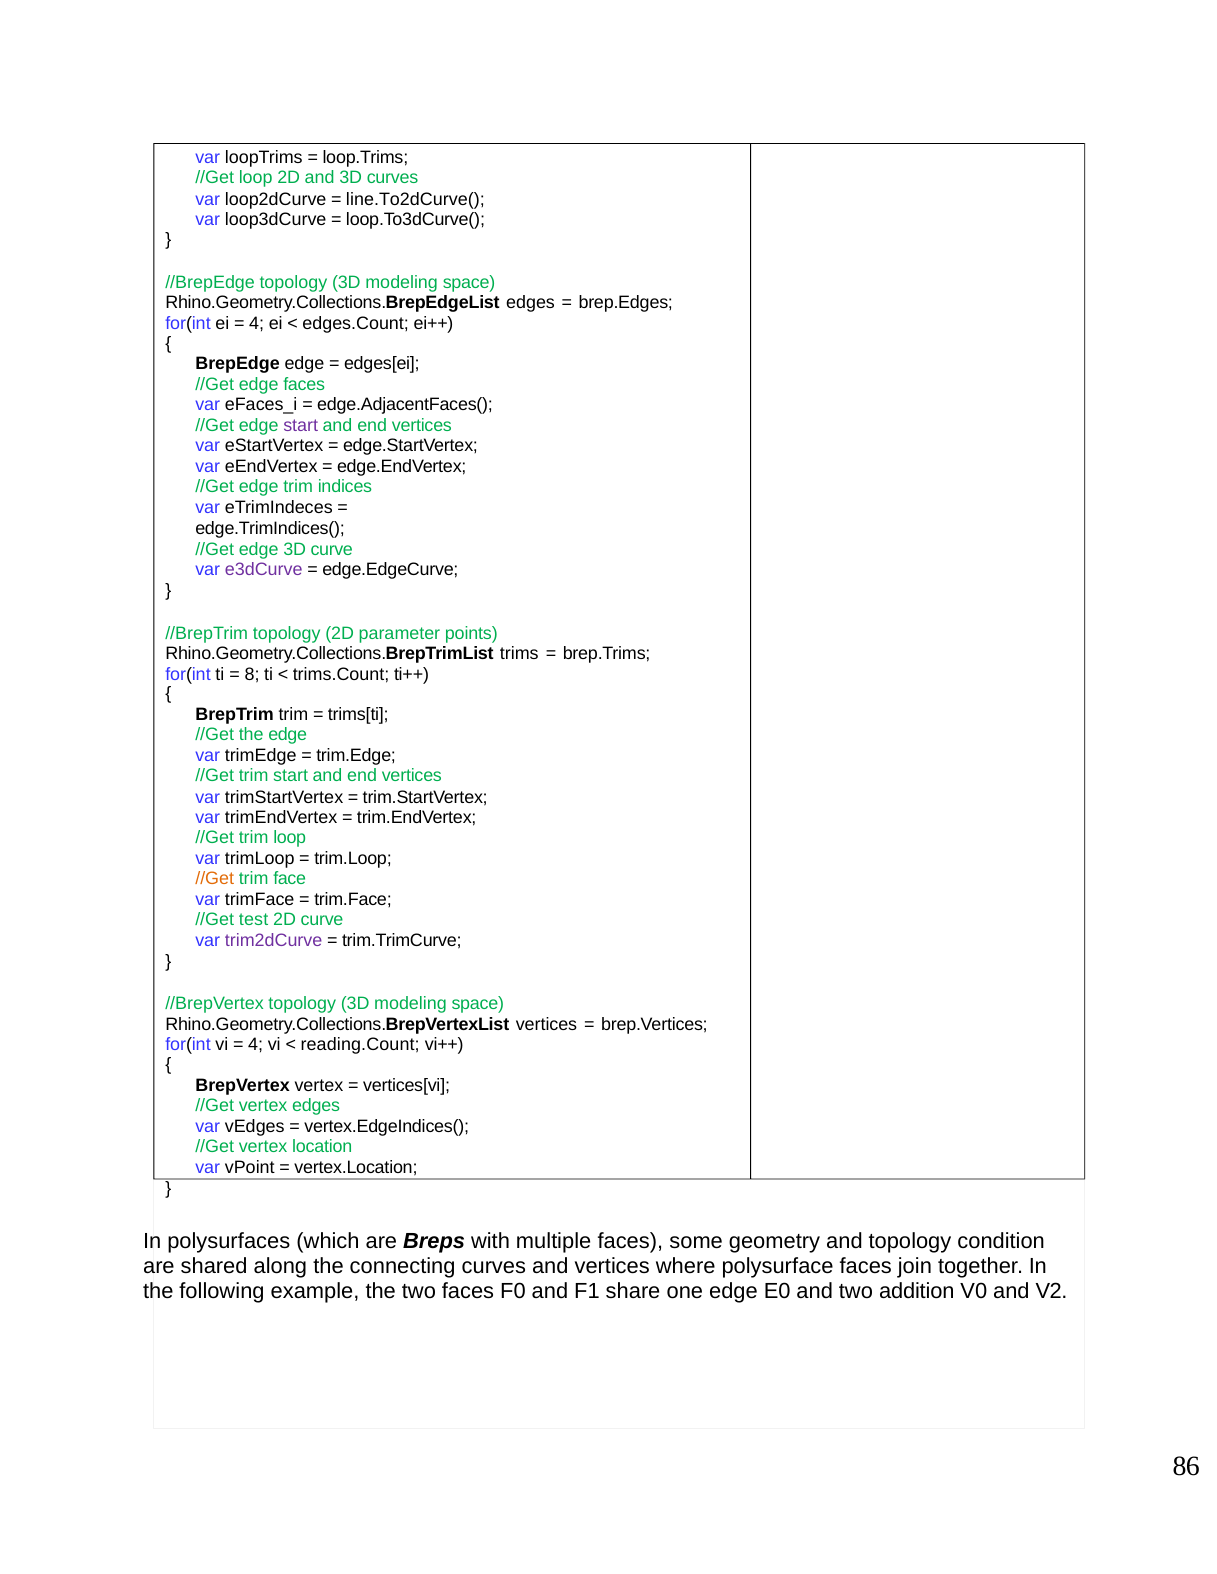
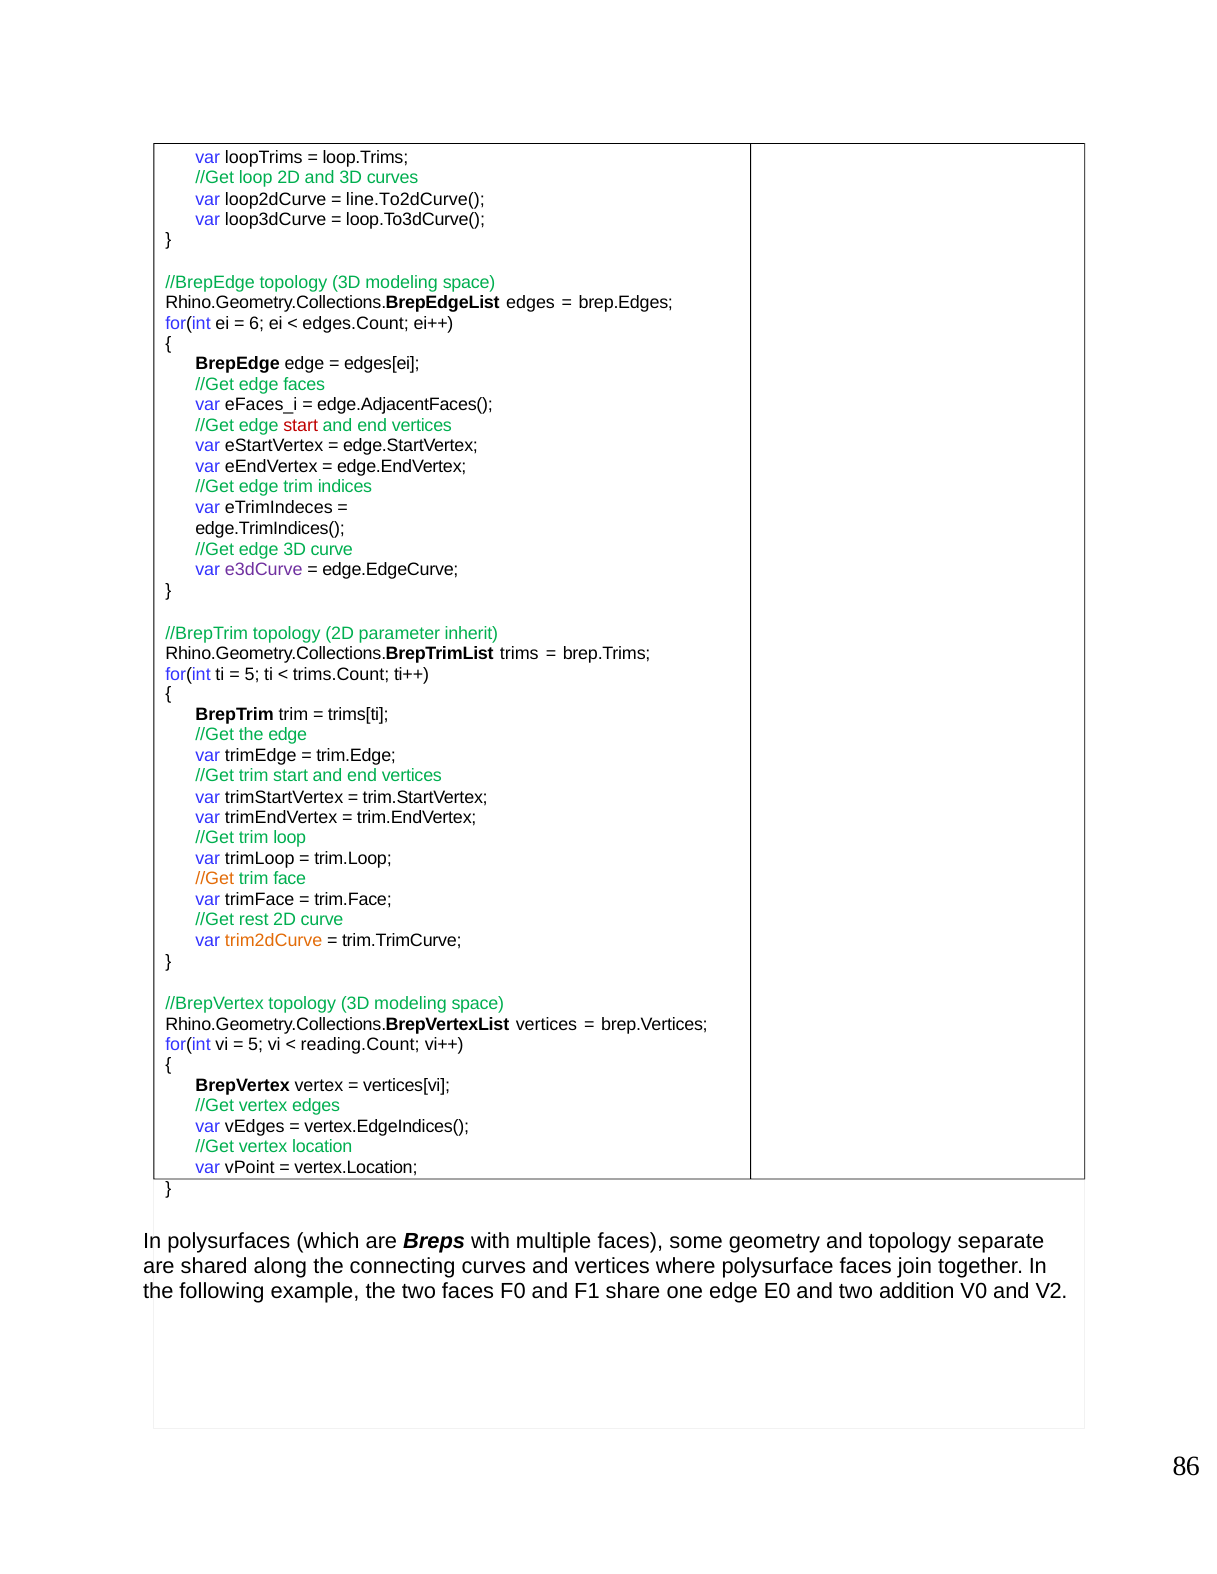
4 at (257, 324): 4 -> 6
start at (301, 425) colour: purple -> red
points: points -> inherit
8 at (252, 675): 8 -> 5
test: test -> rest
trim2dCurve colour: purple -> orange
4 at (256, 1046): 4 -> 5
condition: condition -> separate
